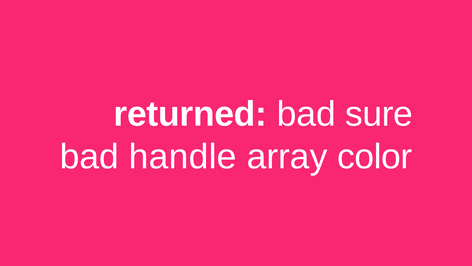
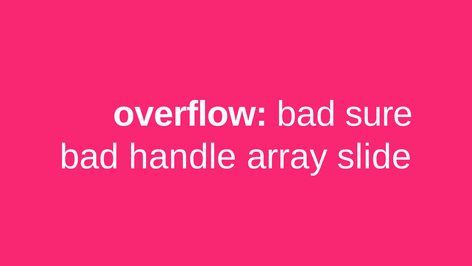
returned: returned -> overflow
color: color -> slide
